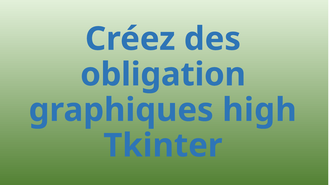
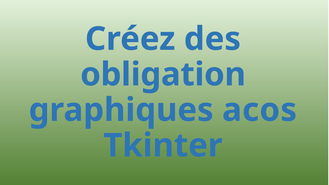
high: high -> acos
